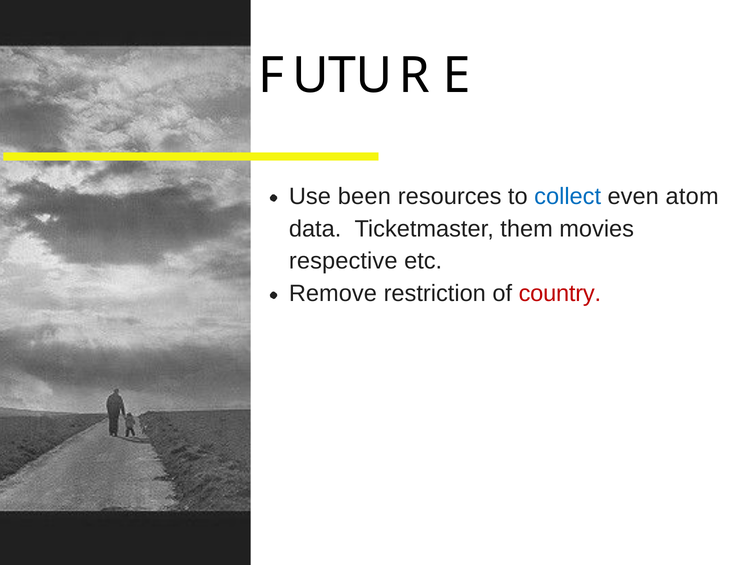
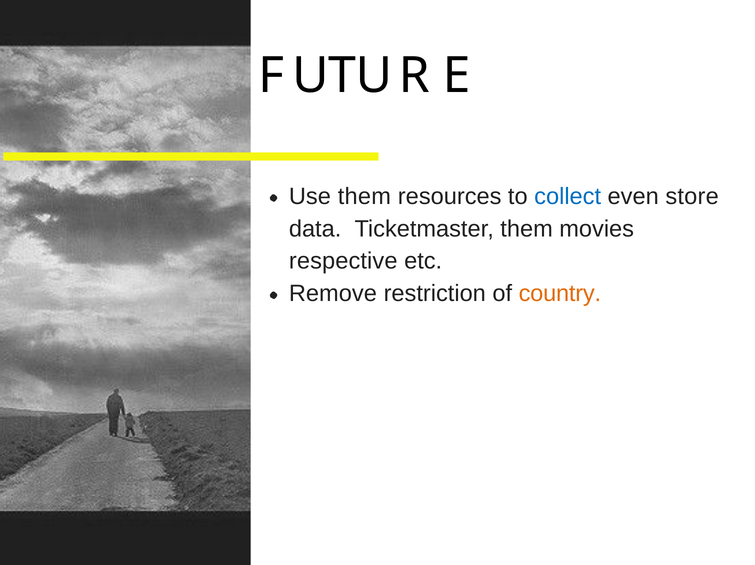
Use been: been -> them
atom: atom -> store
country colour: red -> orange
